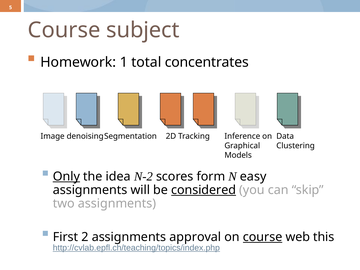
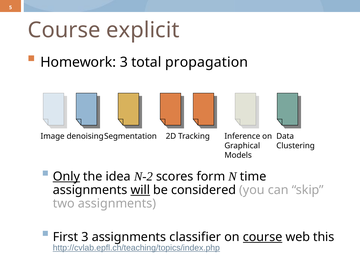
subject: subject -> explicit
Homework 1: 1 -> 3
concentrates: concentrates -> propagation
easy: easy -> time
will underline: none -> present
considered underline: present -> none
First 2: 2 -> 3
approval: approval -> classifier
